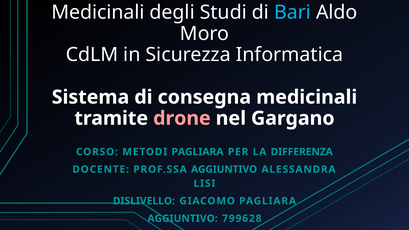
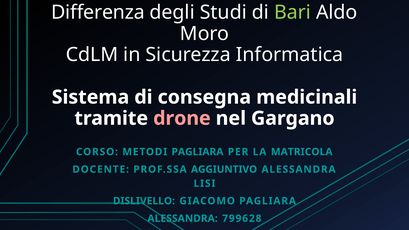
Medicinali at (98, 13): Medicinali -> Differenza
Bari colour: light blue -> light green
DIFFERENZA: DIFFERENZA -> MATRICOLA
AGGIUNTIVO at (183, 219): AGGIUNTIVO -> ALESSANDRA
